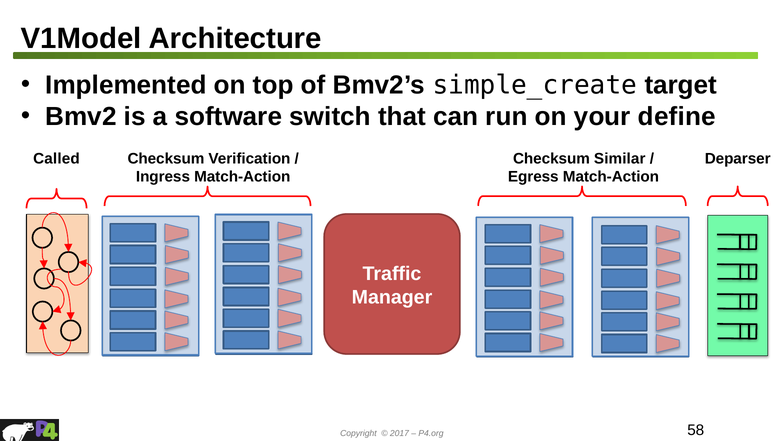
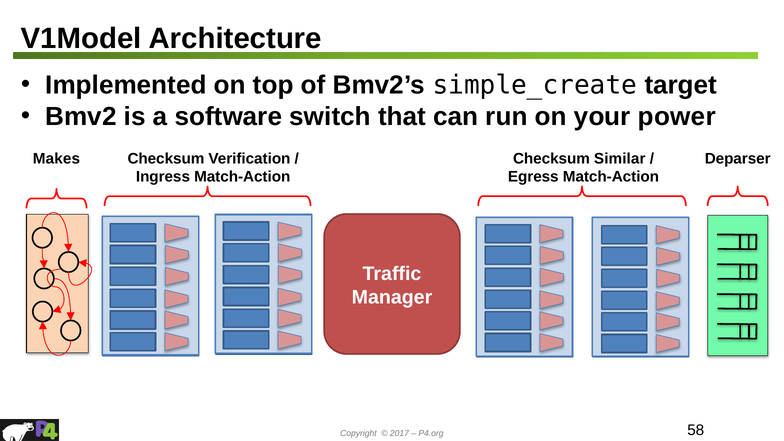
define: define -> power
Called: Called -> Makes
